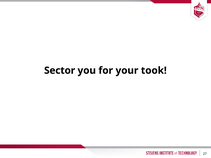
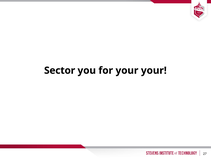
your took: took -> your
